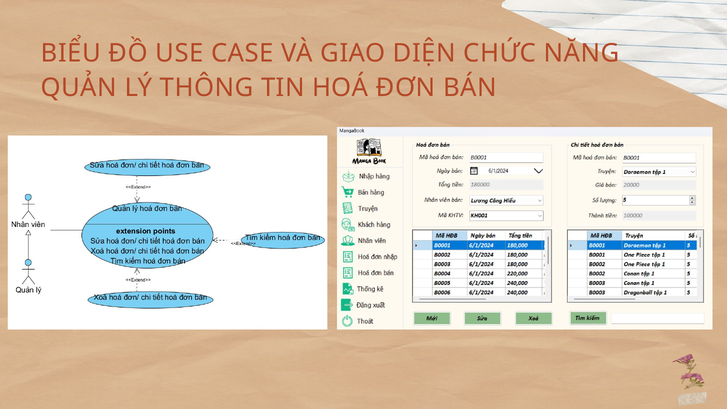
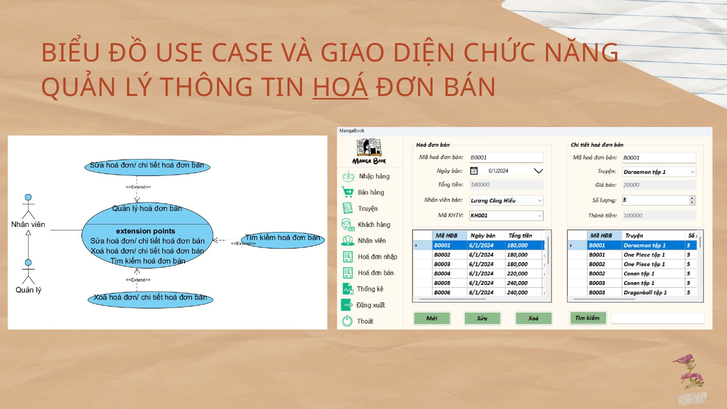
HOÁ underline: none -> present
